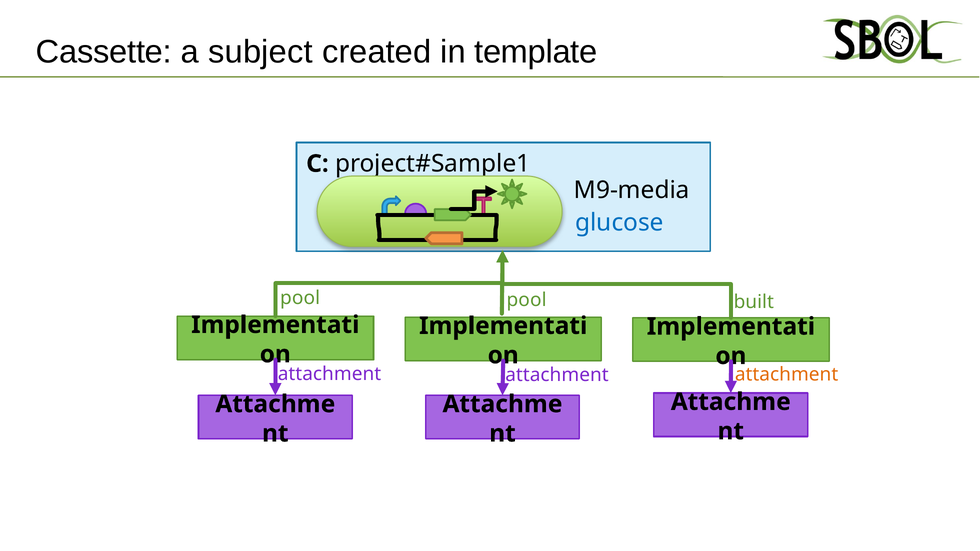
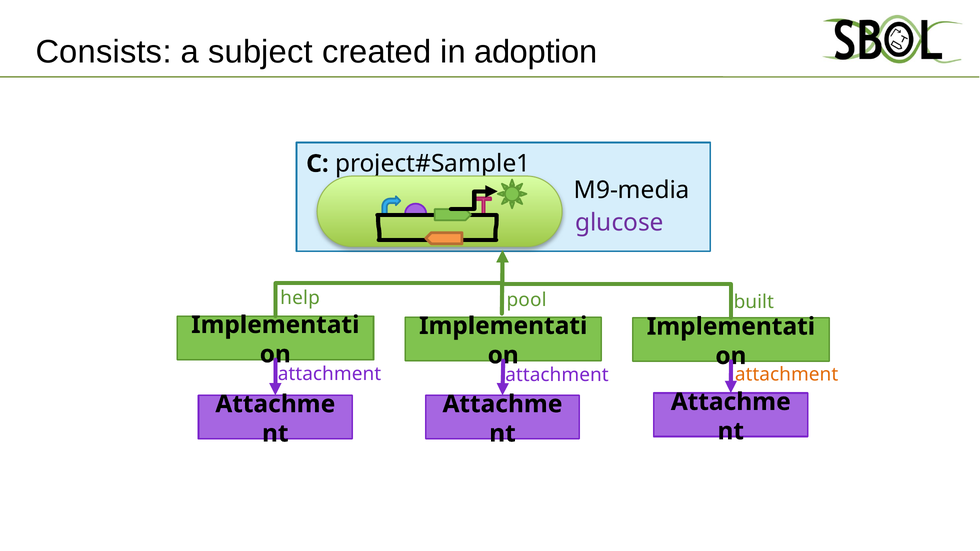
Cassette: Cassette -> Consists
template: template -> adoption
glucose colour: blue -> purple
pool at (300, 298): pool -> help
